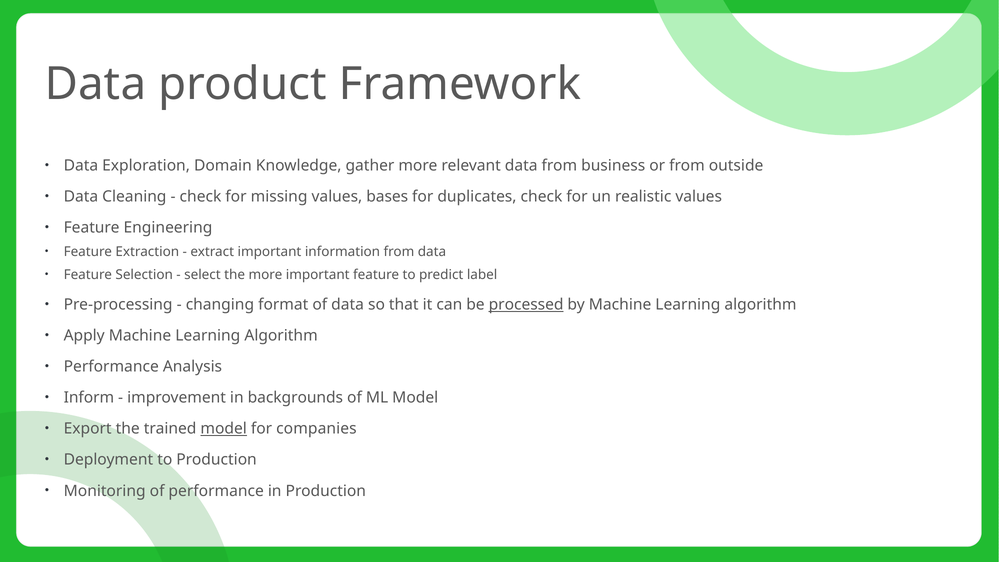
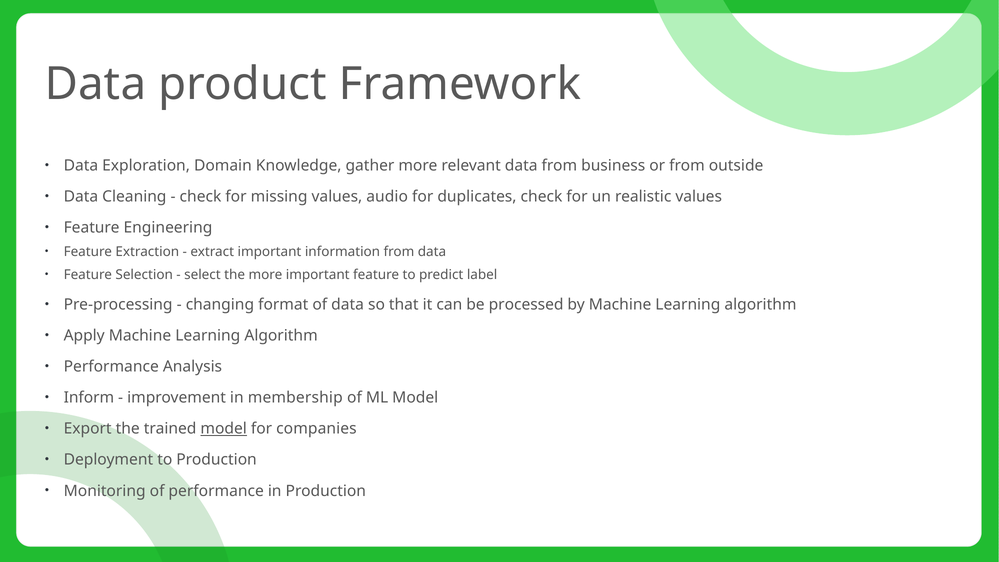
bases: bases -> audio
processed underline: present -> none
backgrounds: backgrounds -> membership
